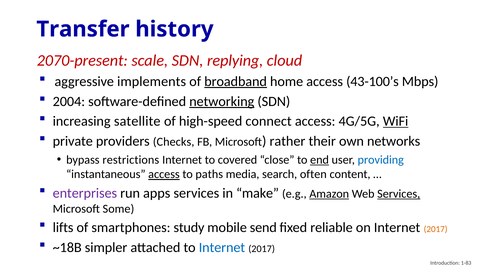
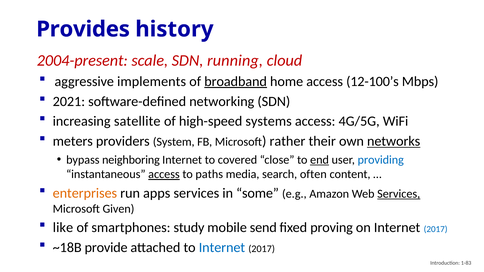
Transfer: Transfer -> Provides
2070-present: 2070-present -> 2004-present
replying: replying -> running
43-100’s: 43-100’s -> 12-100’s
2004: 2004 -> 2021
networking underline: present -> none
connect: connect -> systems
WiFi underline: present -> none
private: private -> meters
Checks: Checks -> System
networks underline: none -> present
restrictions: restrictions -> neighboring
enterprises colour: purple -> orange
make: make -> some
Amazon underline: present -> none
Some: Some -> Given
lifts: lifts -> like
reliable: reliable -> proving
2017 at (436, 229) colour: orange -> blue
simpler: simpler -> provide
